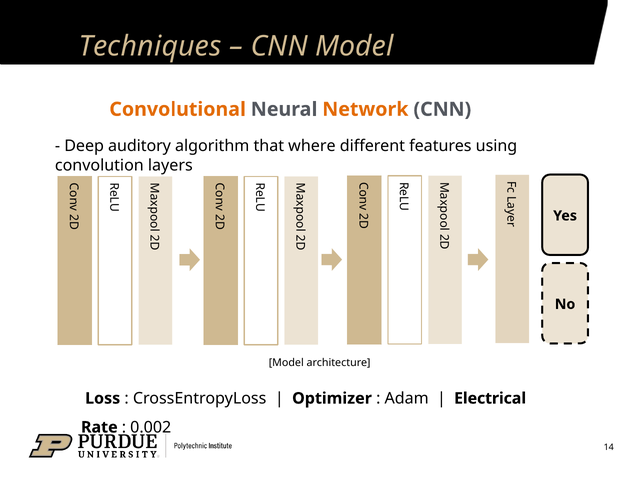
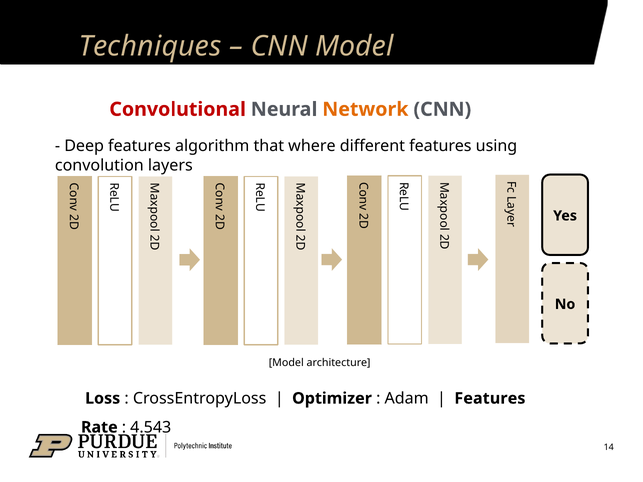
Convolutional colour: orange -> red
Deep auditory: auditory -> features
Electrical at (490, 399): Electrical -> Features
0.002: 0.002 -> 4.543
